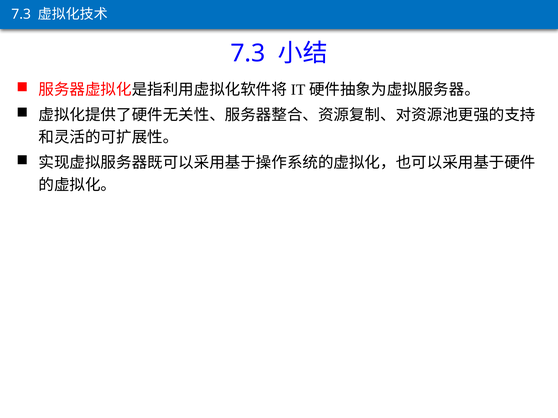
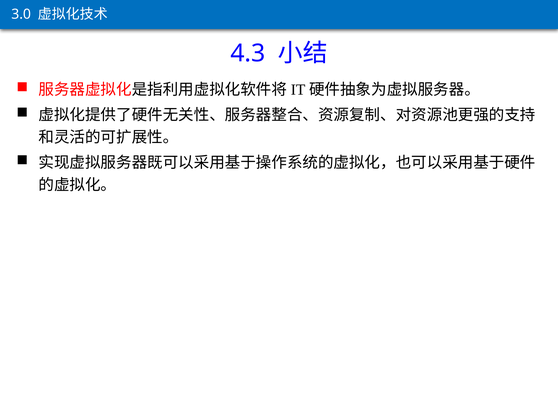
7.3 at (21, 14): 7.3 -> 3.0
7.3 at (248, 53): 7.3 -> 4.3
